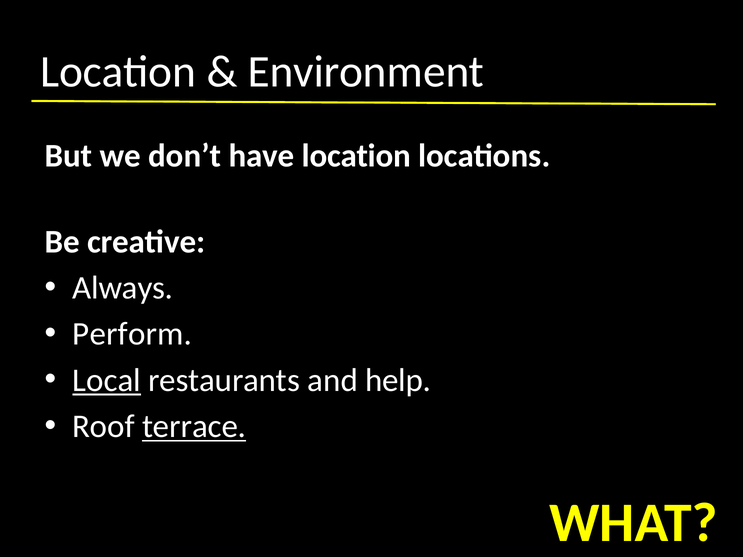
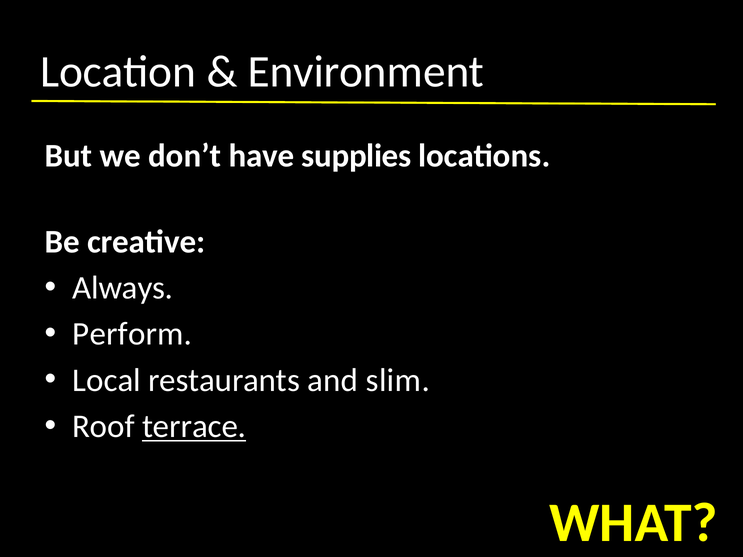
have location: location -> supplies
Local underline: present -> none
help: help -> slim
